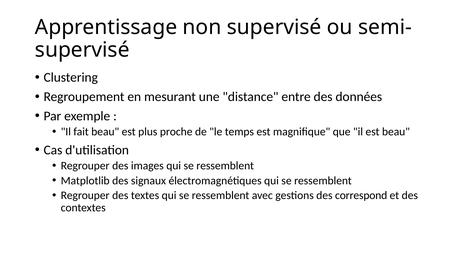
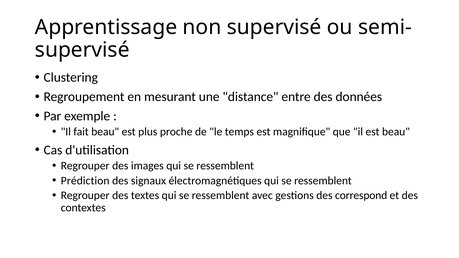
Matplotlib: Matplotlib -> Prédiction
